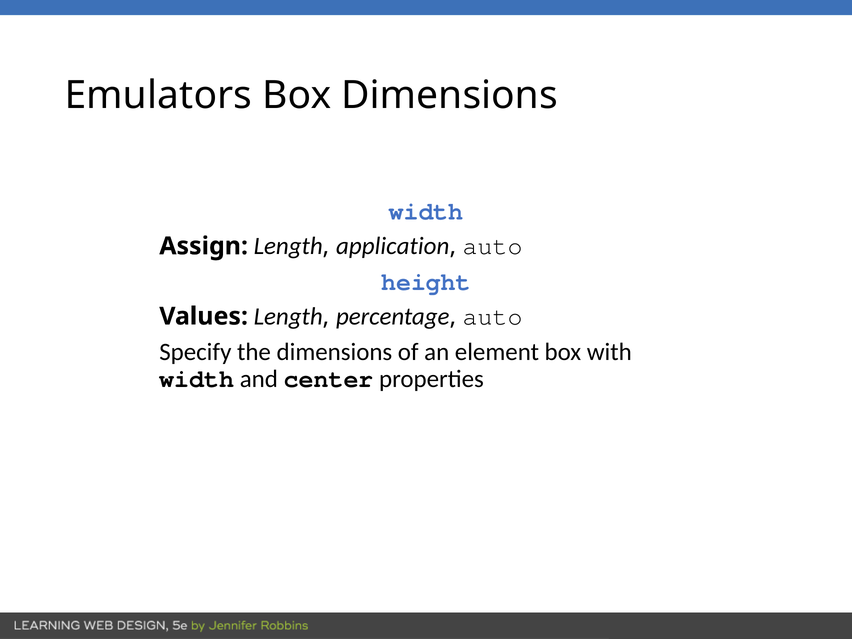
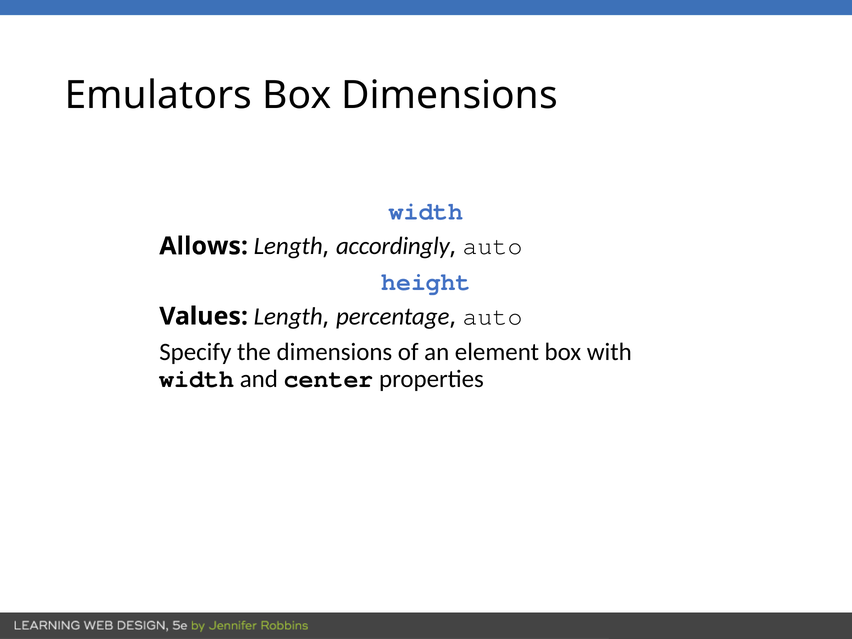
Assign: Assign -> Allows
application: application -> accordingly
